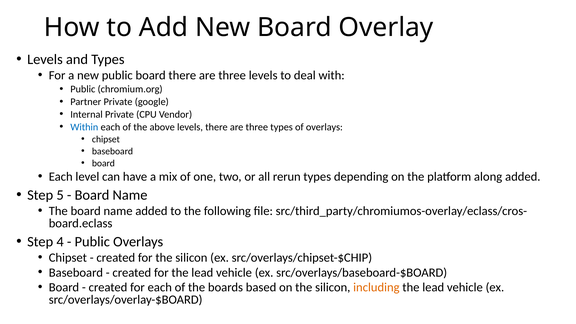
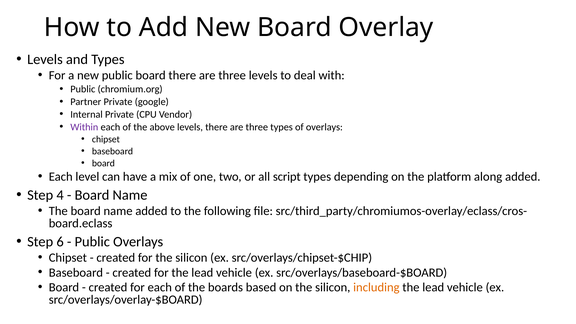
Within colour: blue -> purple
rerun: rerun -> script
5: 5 -> 4
4: 4 -> 6
